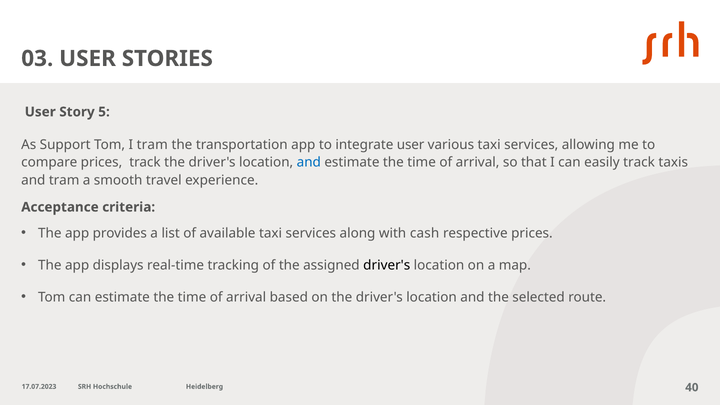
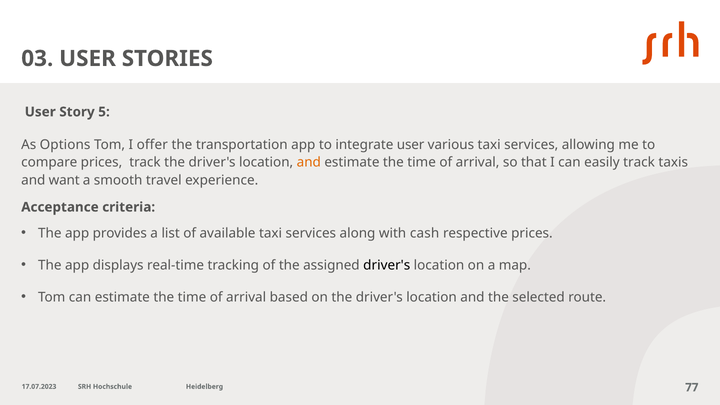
Support: Support -> Options
I tram: tram -> offer
and at (309, 163) colour: blue -> orange
and tram: tram -> want
40: 40 -> 77
